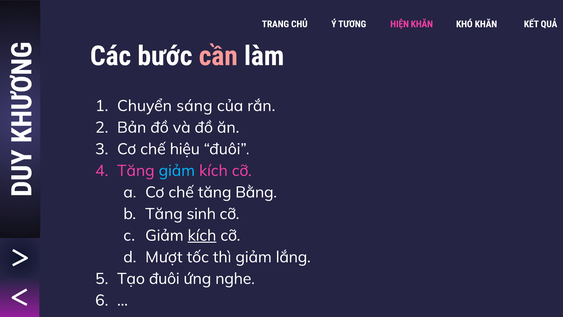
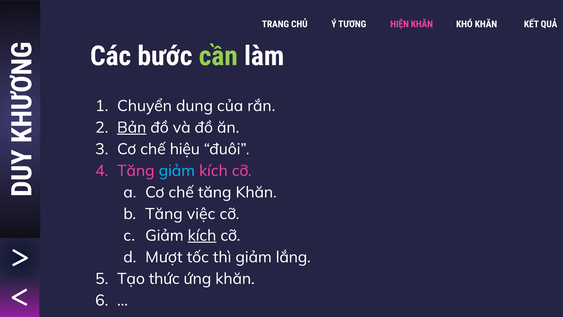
cần colour: pink -> light green
sáng: sáng -> dung
Bản underline: none -> present
tăng Bằng: Bằng -> Khăn
sinh: sinh -> việc
Tạo đuôi: đuôi -> thức
ứng nghe: nghe -> khăn
